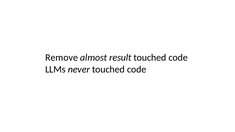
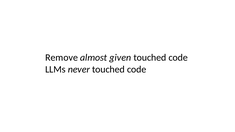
result: result -> given
